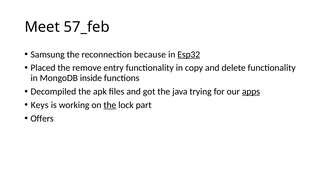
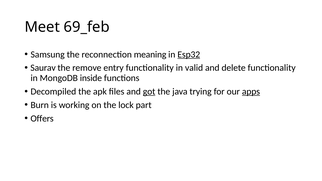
57_feb: 57_feb -> 69_feb
because: because -> meaning
Placed: Placed -> Saurav
copy: copy -> valid
got underline: none -> present
Keys: Keys -> Burn
the at (110, 105) underline: present -> none
